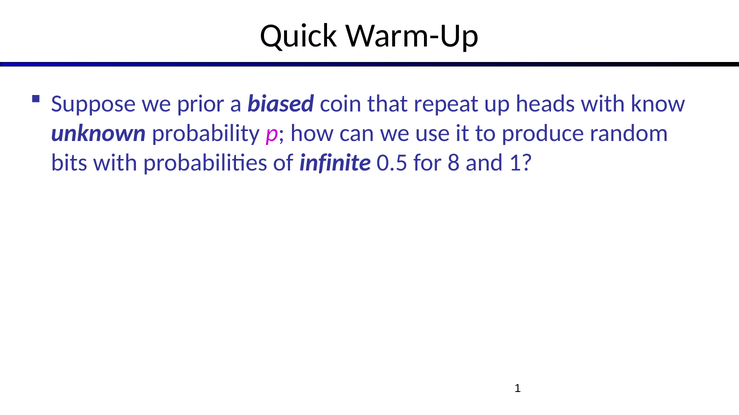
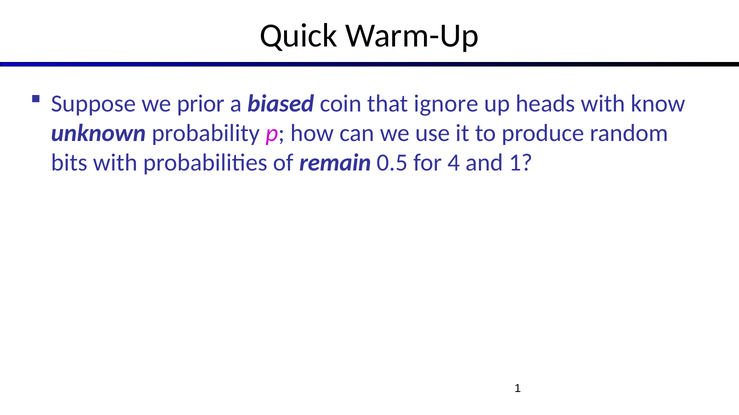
repeat: repeat -> ignore
infinite: infinite -> remain
8: 8 -> 4
